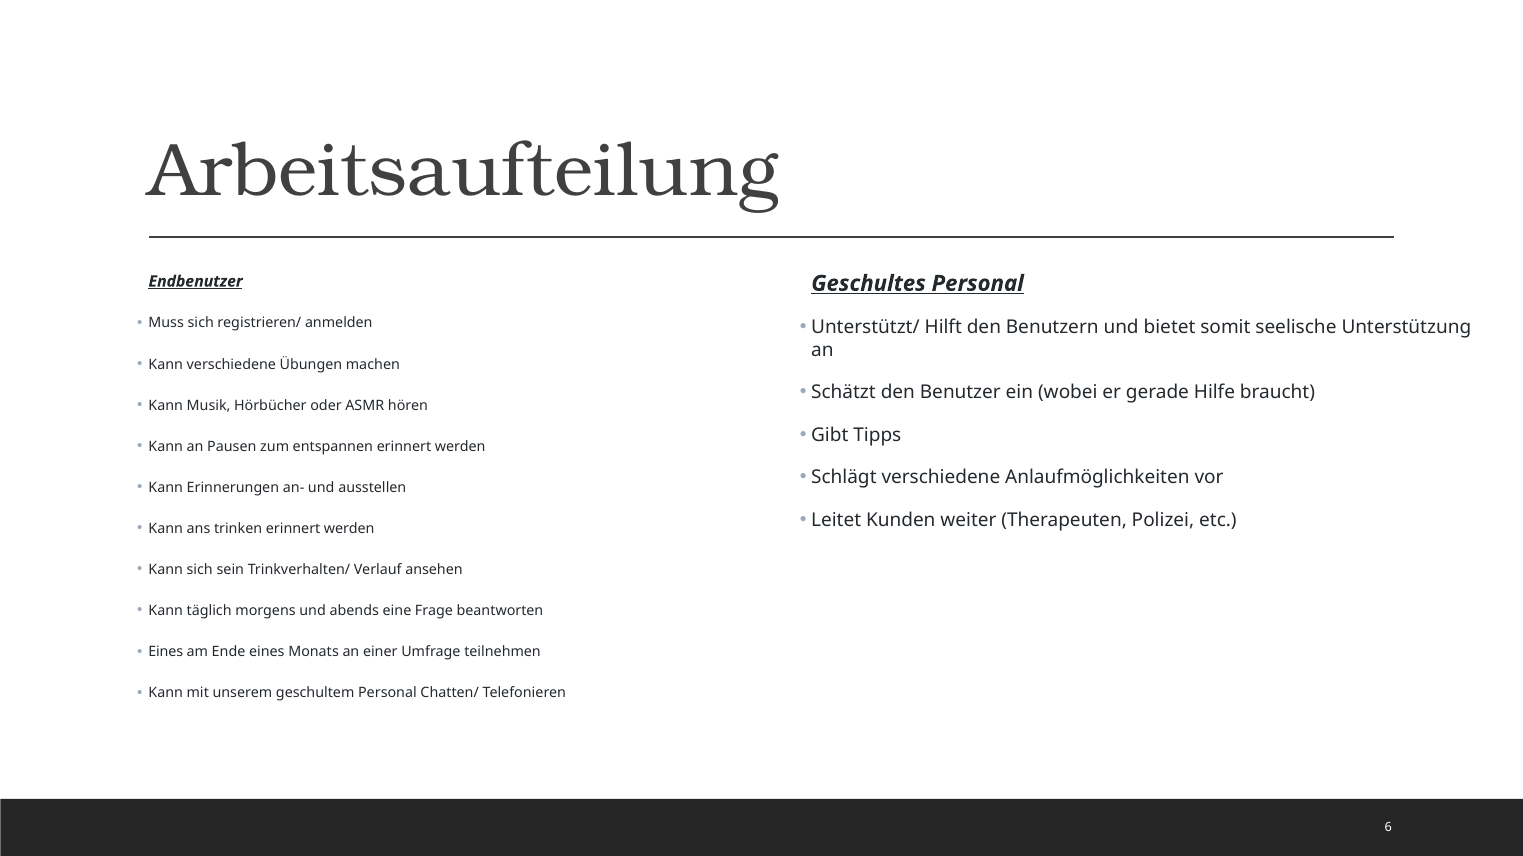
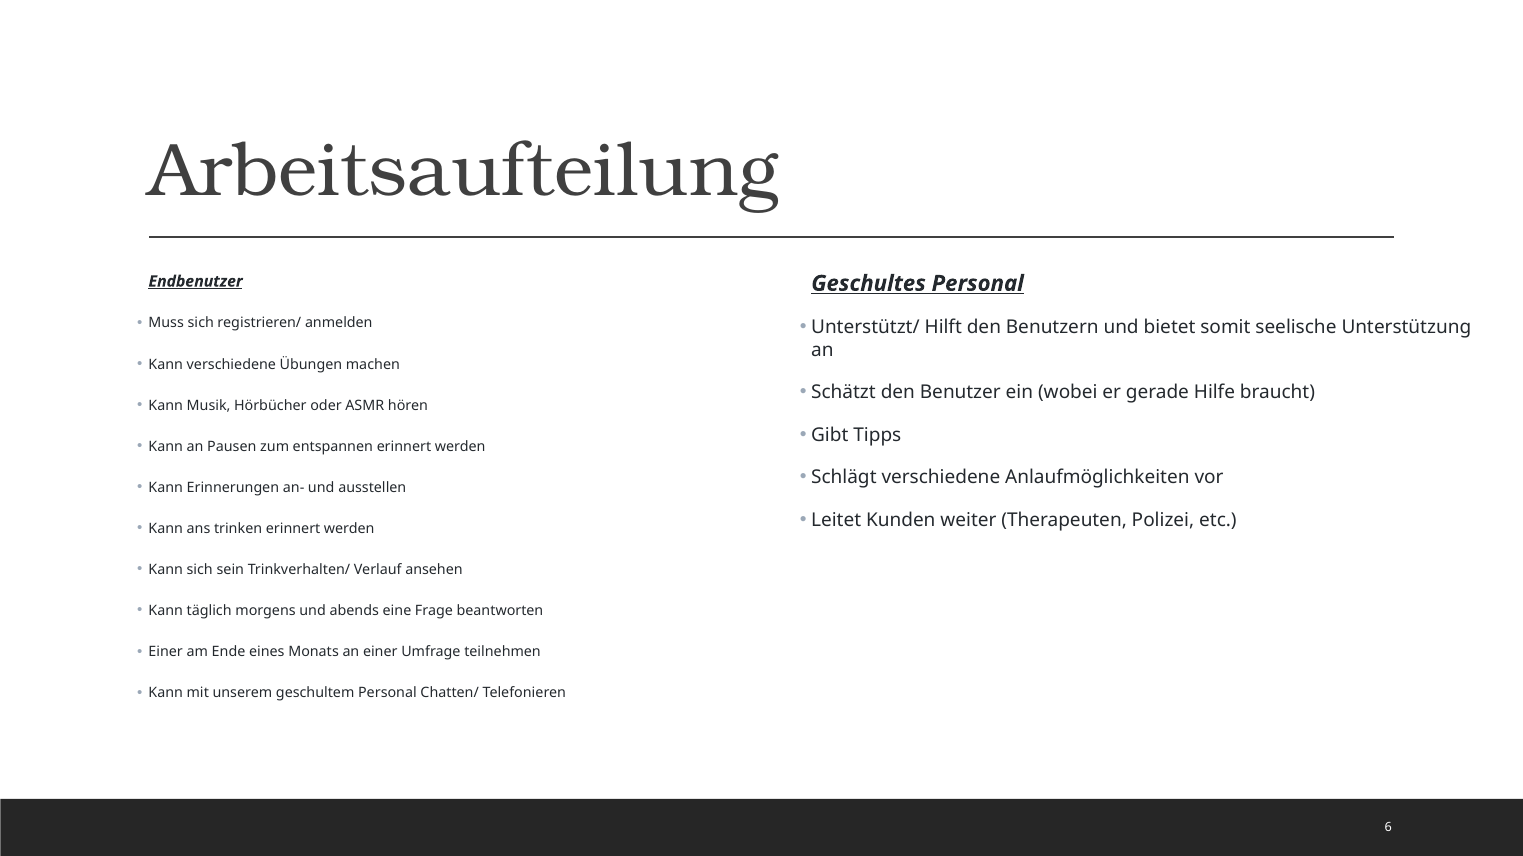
Eines at (166, 652): Eines -> Einer
